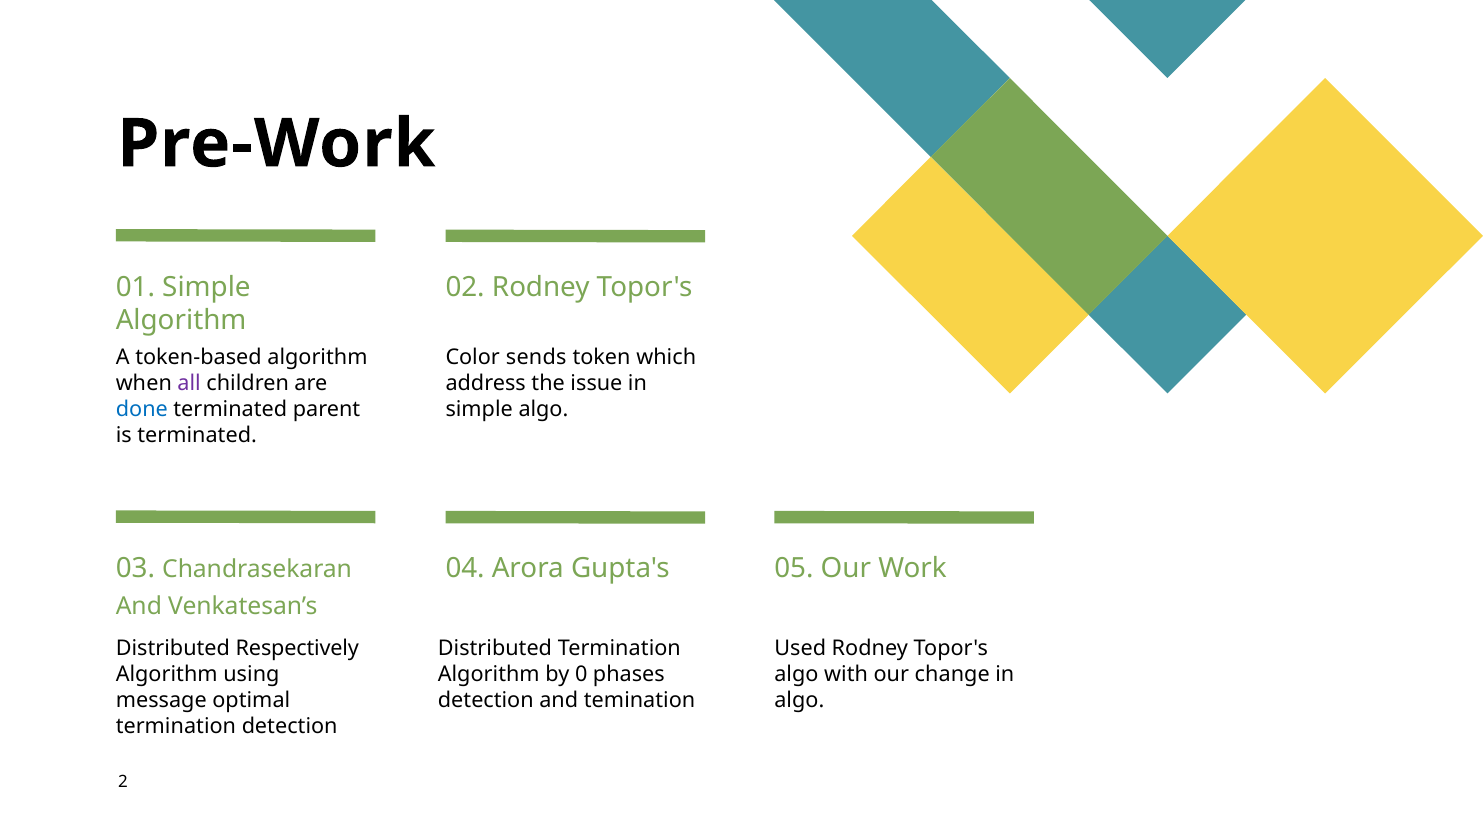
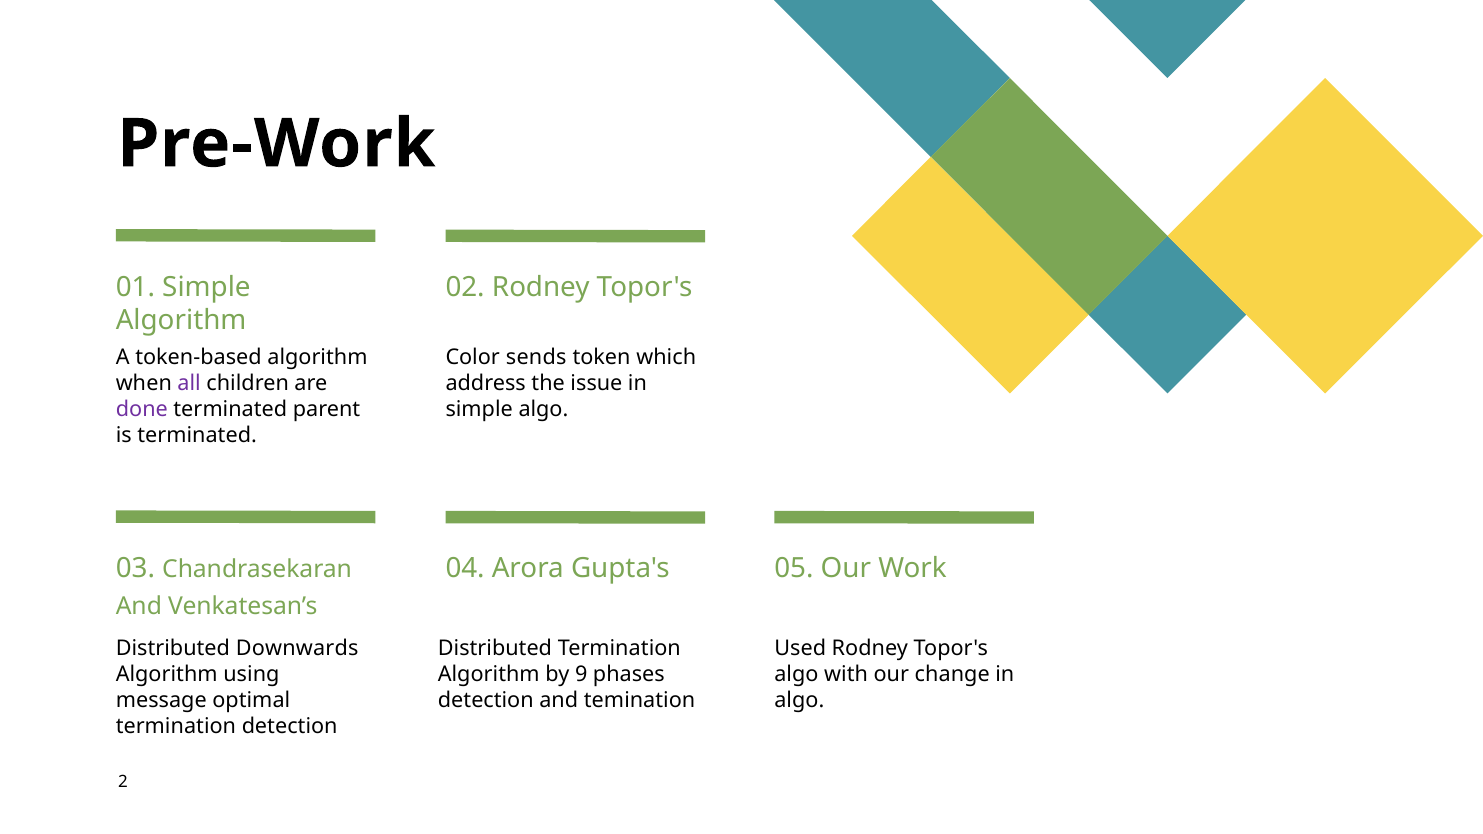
done colour: blue -> purple
Respectively: Respectively -> Downwards
0: 0 -> 9
